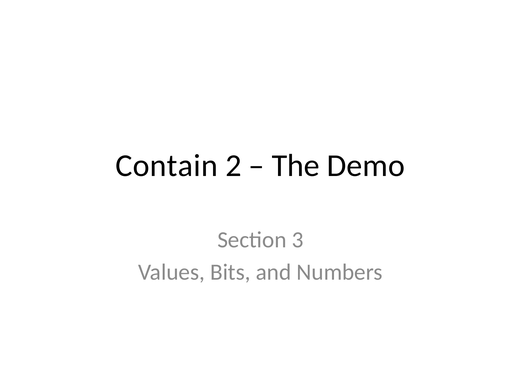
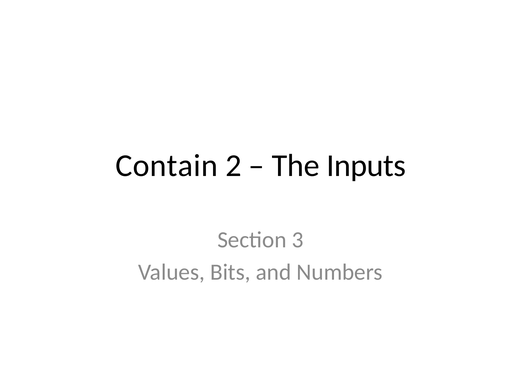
Demo: Demo -> Inputs
